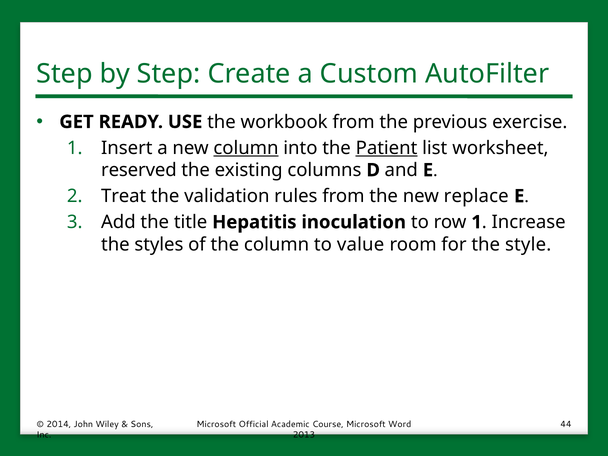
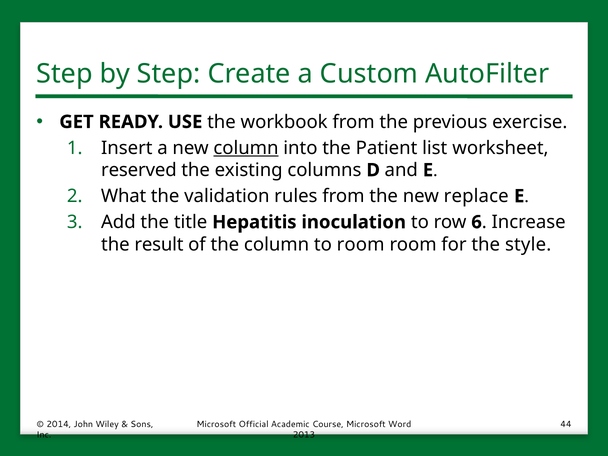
Patient underline: present -> none
Treat: Treat -> What
row 1: 1 -> 6
styles: styles -> result
to value: value -> room
